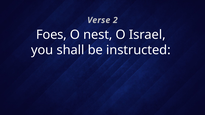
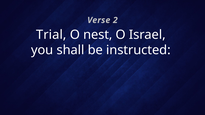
Foes: Foes -> Trial
